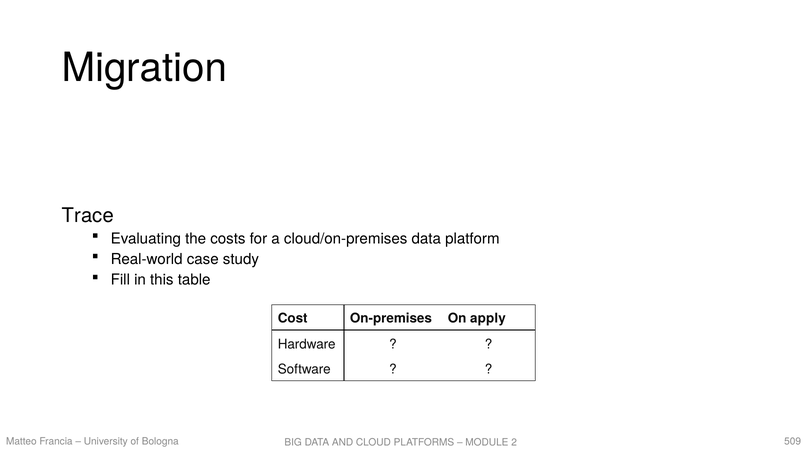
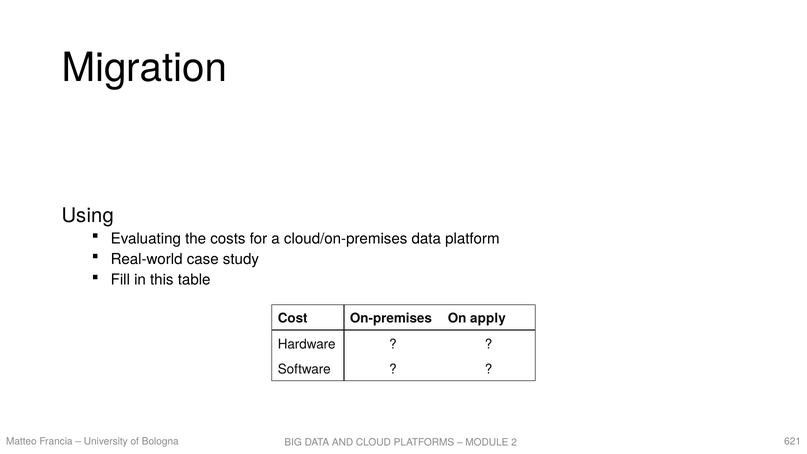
Trace: Trace -> Using
509: 509 -> 621
